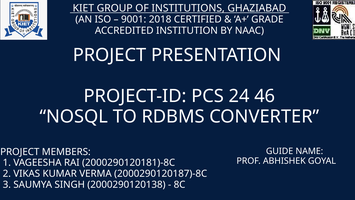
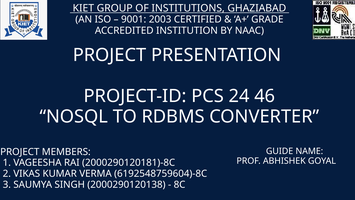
2018: 2018 -> 2003
2000290120187)-8C: 2000290120187)-8C -> 6192548759604)-8C
